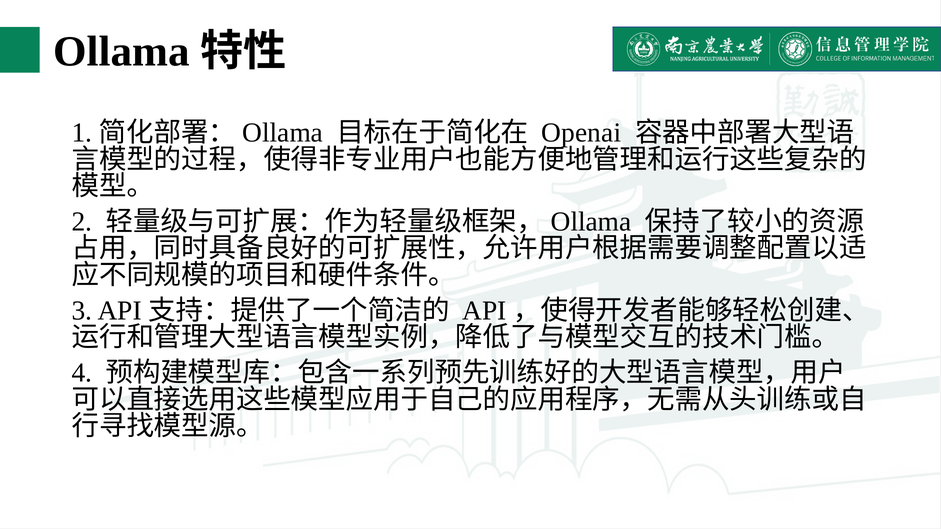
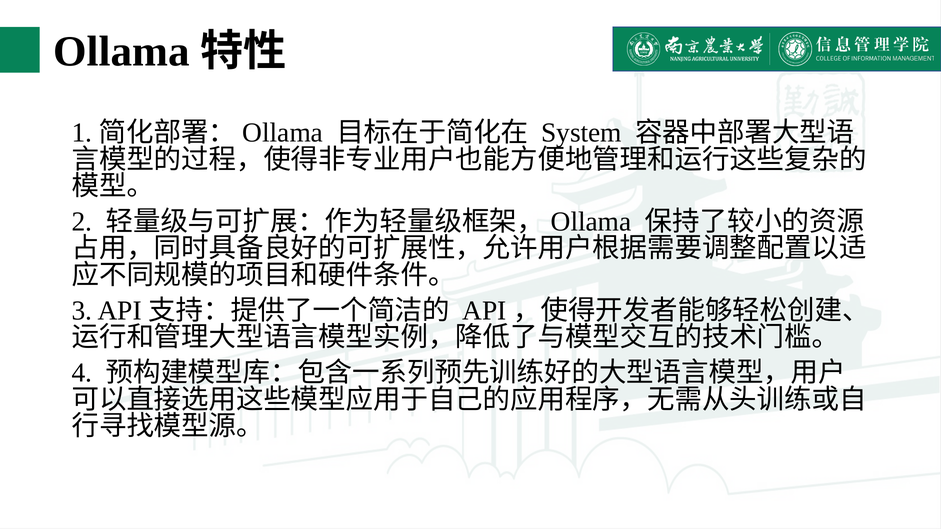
Openai: Openai -> System
